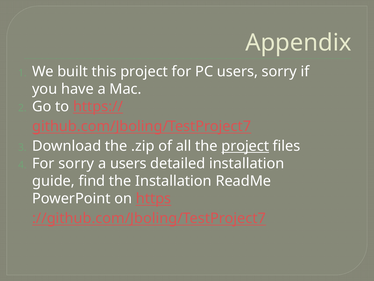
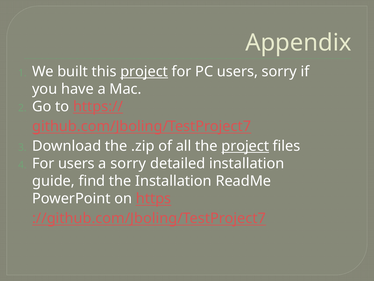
project at (144, 71) underline: none -> present
For sorry: sorry -> users
a users: users -> sorry
